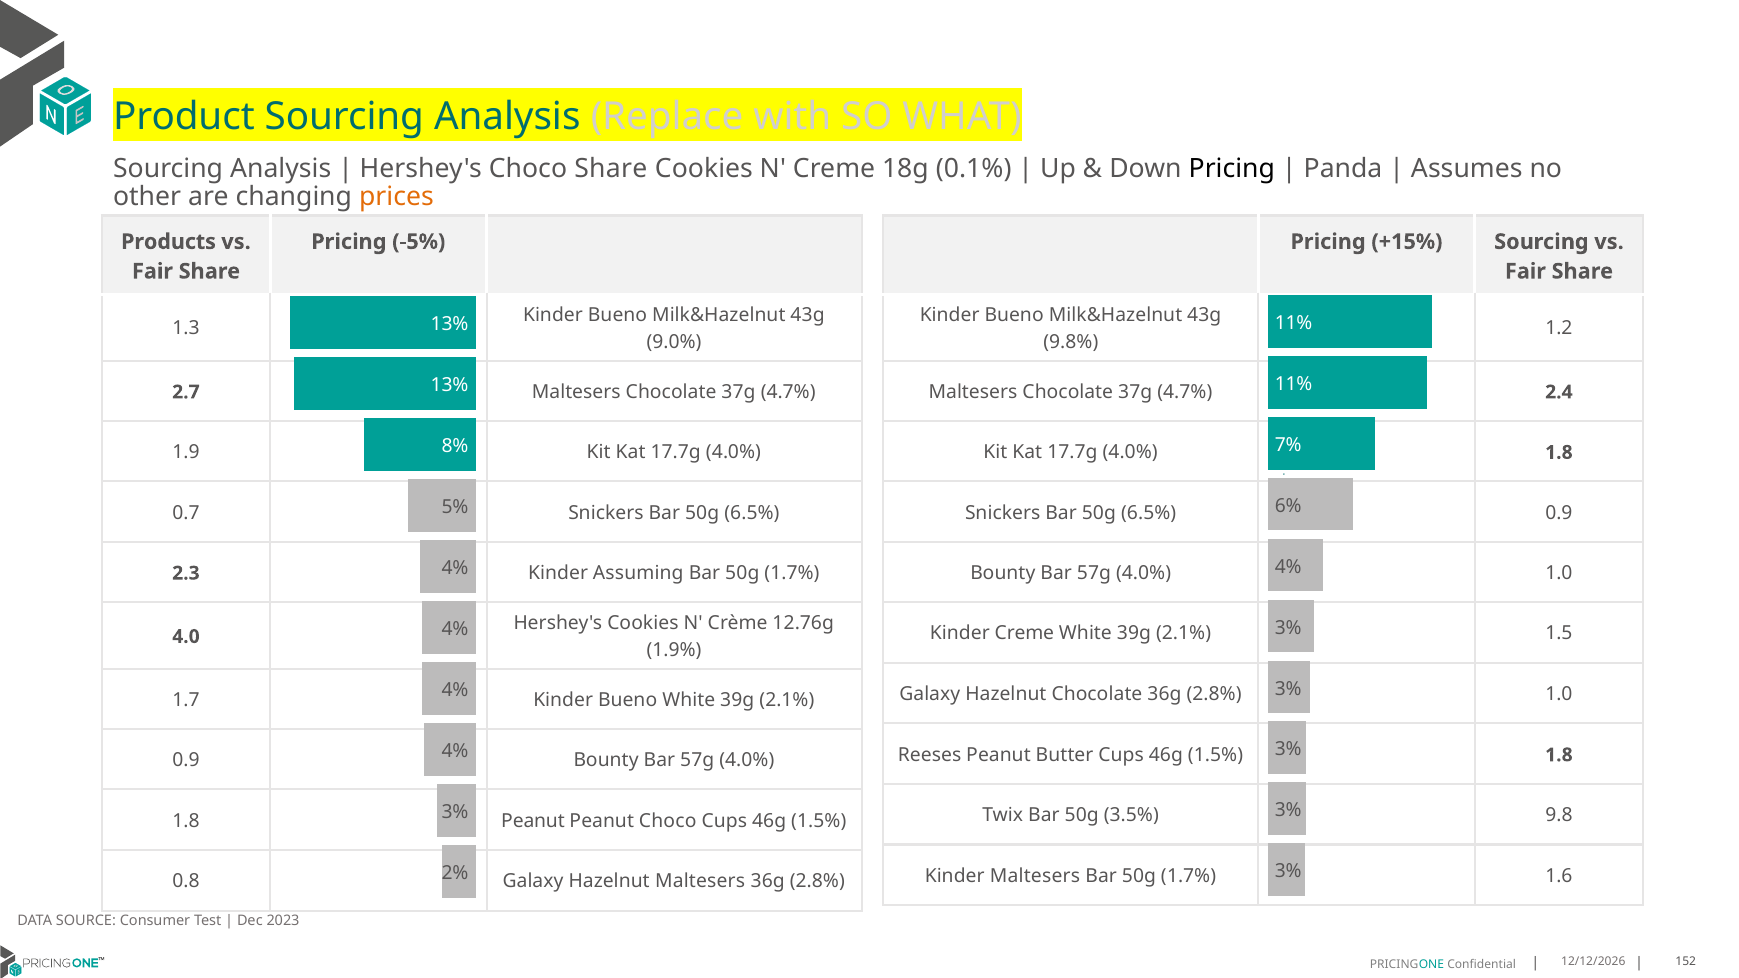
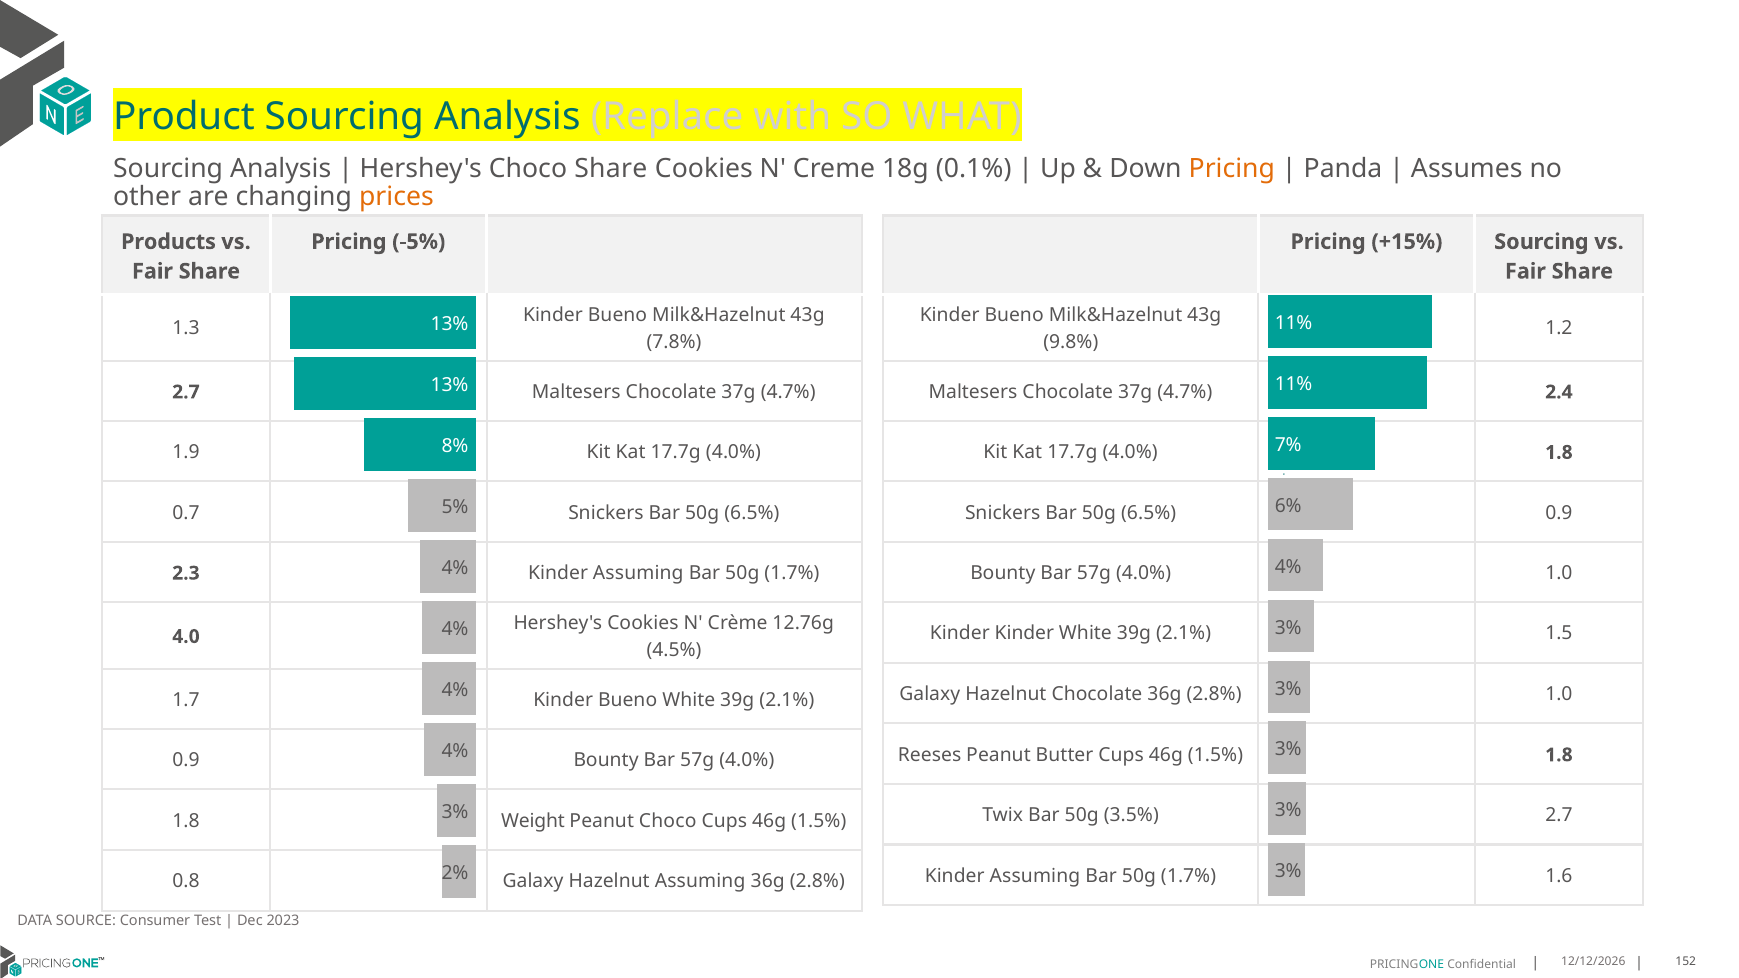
Pricing at (1232, 168) colour: black -> orange
9.0%: 9.0% -> 7.8%
Kinder Creme: Creme -> Kinder
1.9%: 1.9% -> 4.5%
3.5% 9.8: 9.8 -> 2.7
1.8 Peanut: Peanut -> Weight
Maltesers at (1035, 876): Maltesers -> Assuming
Hazelnut Maltesers: Maltesers -> Assuming
